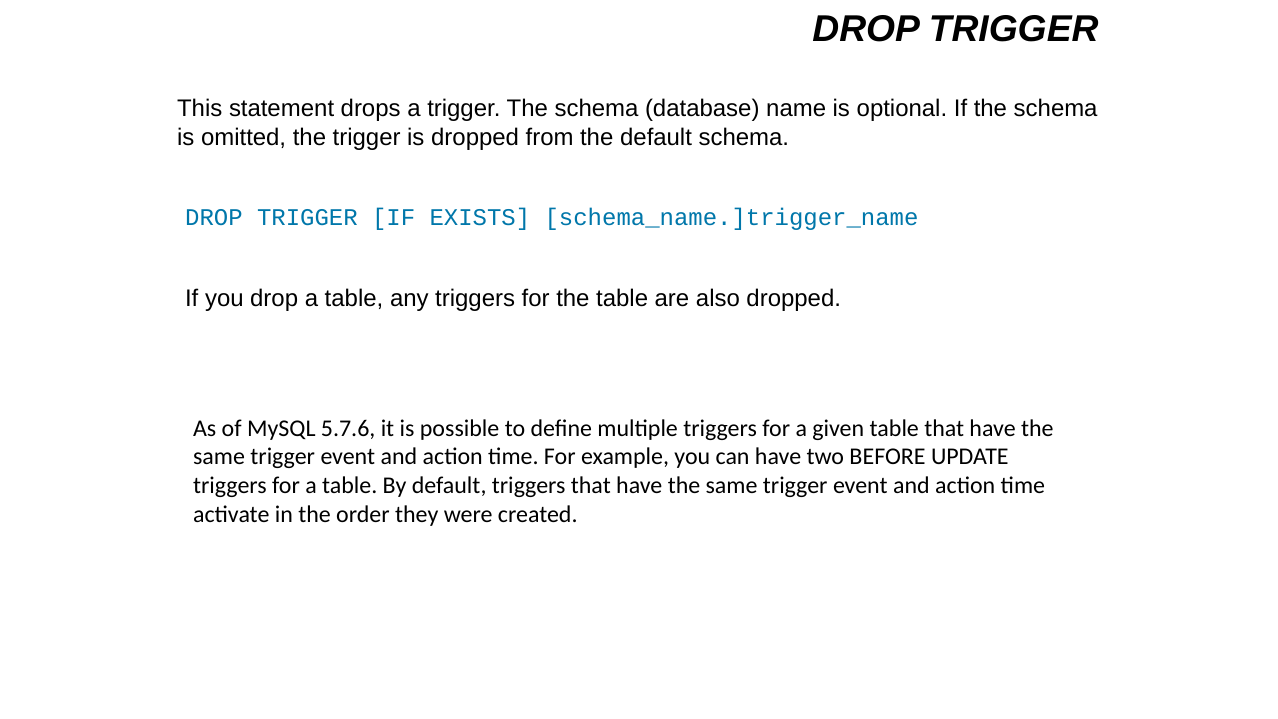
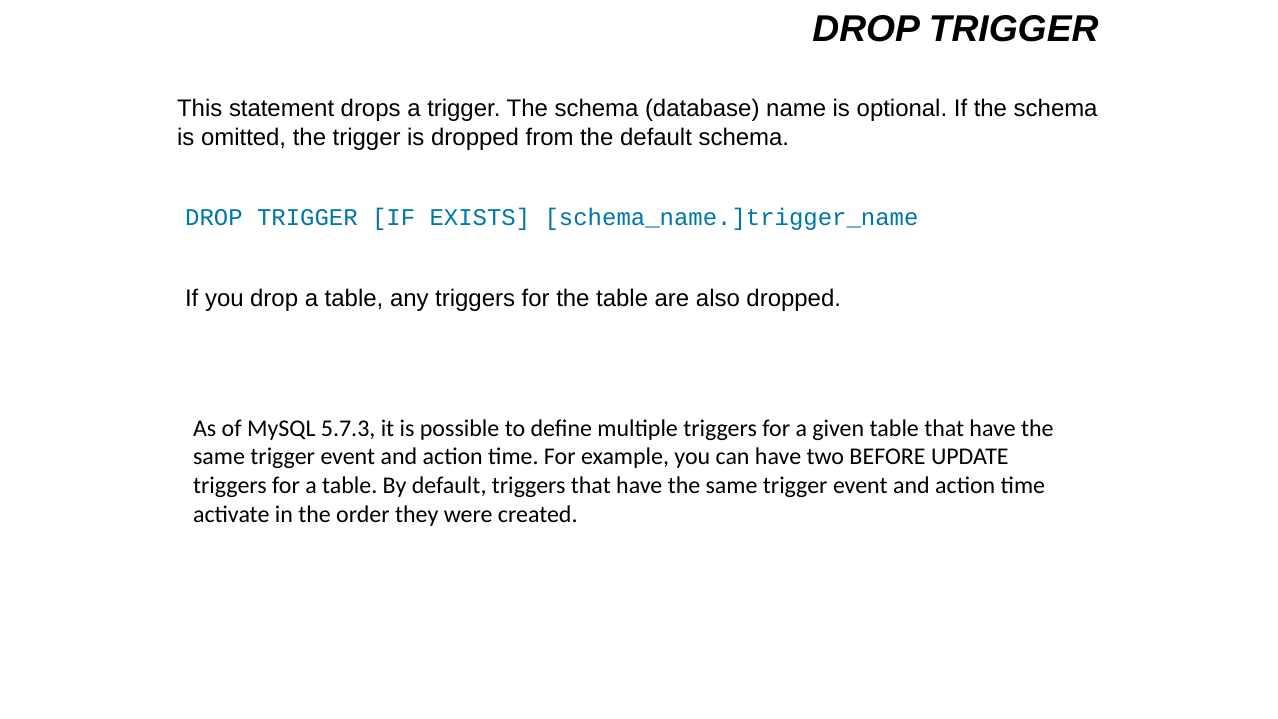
5.7.6: 5.7.6 -> 5.7.3
